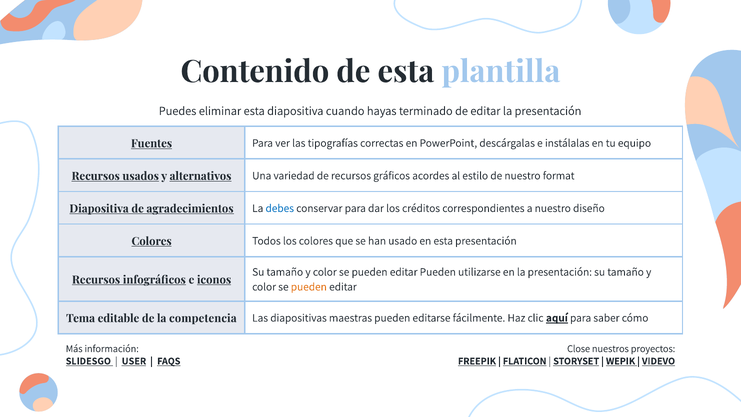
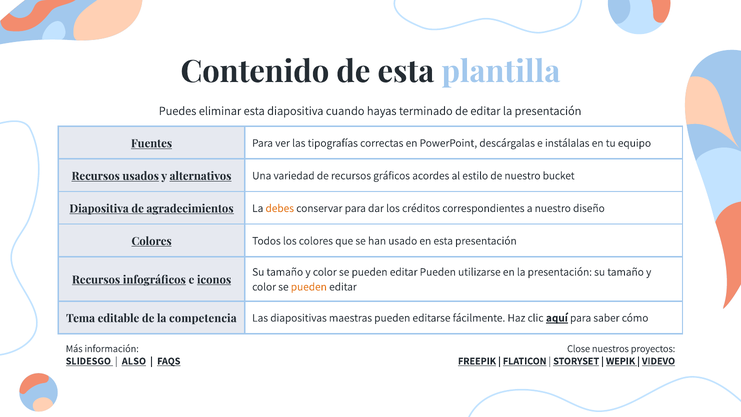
format: format -> bucket
debes colour: blue -> orange
USER: USER -> ALSO
